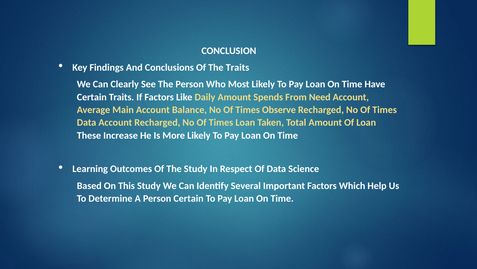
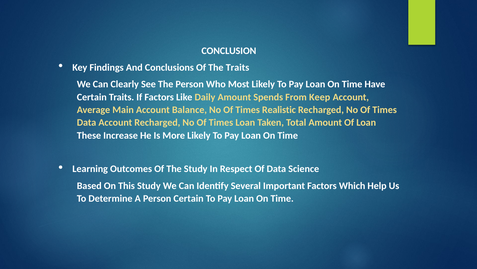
Need: Need -> Keep
Observe: Observe -> Realistic
